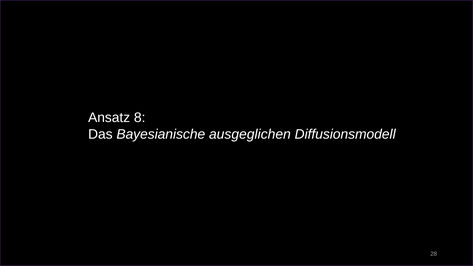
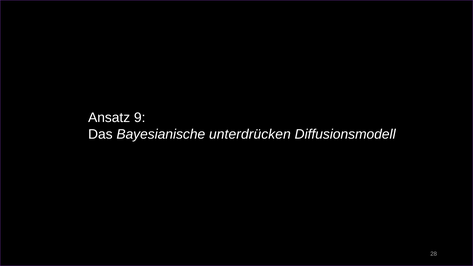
8: 8 -> 9
ausgeglichen: ausgeglichen -> unterdrücken
